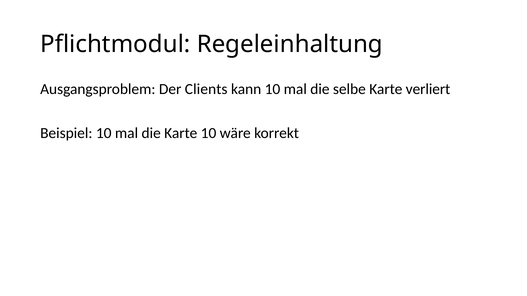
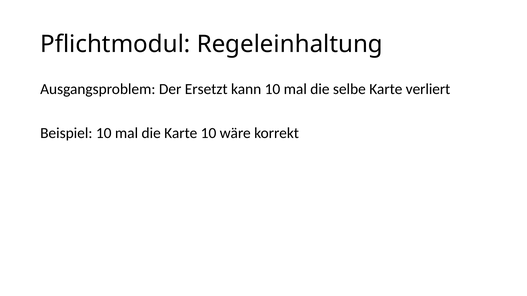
Clients: Clients -> Ersetzt
